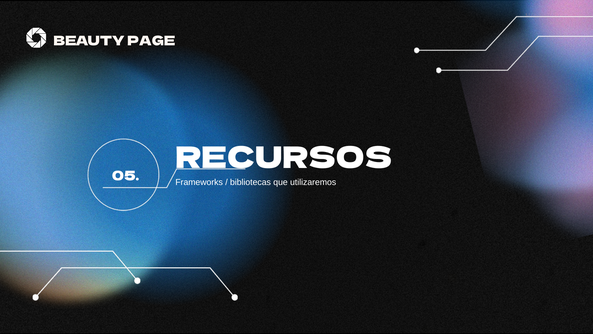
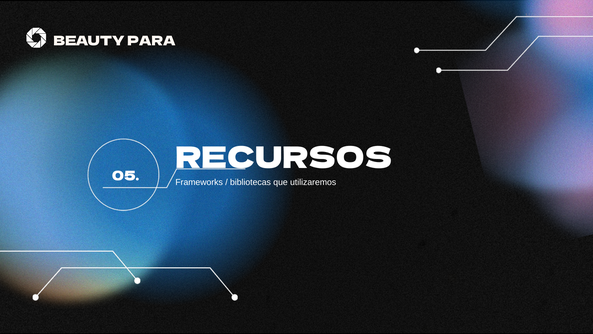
BEAUTY PAGE: PAGE -> PARA
